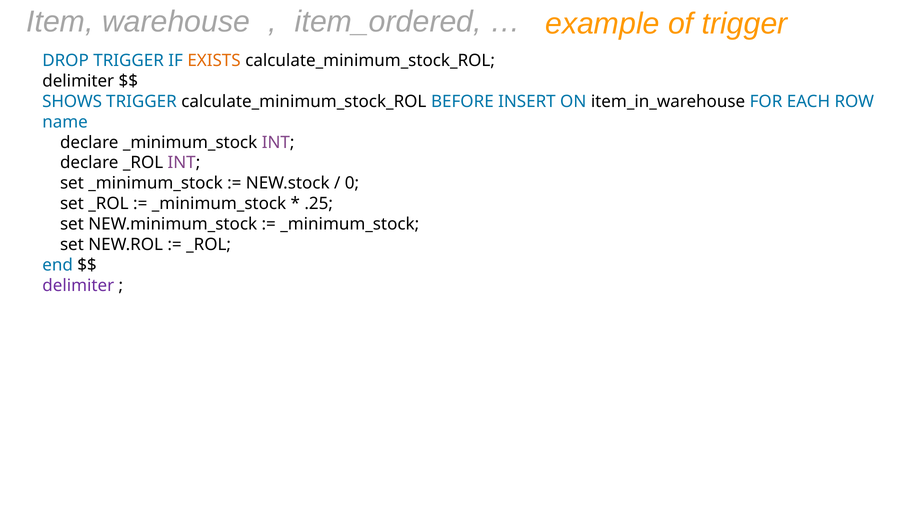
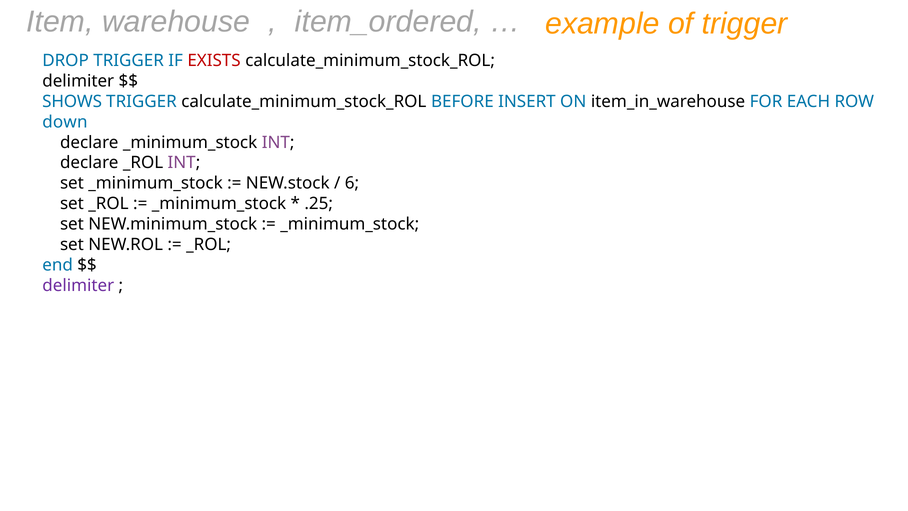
EXISTS colour: orange -> red
name: name -> down
0: 0 -> 6
